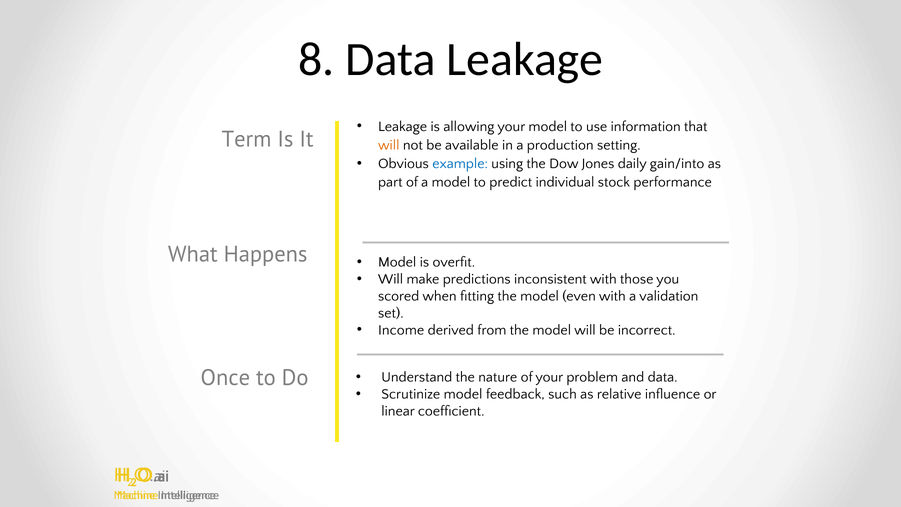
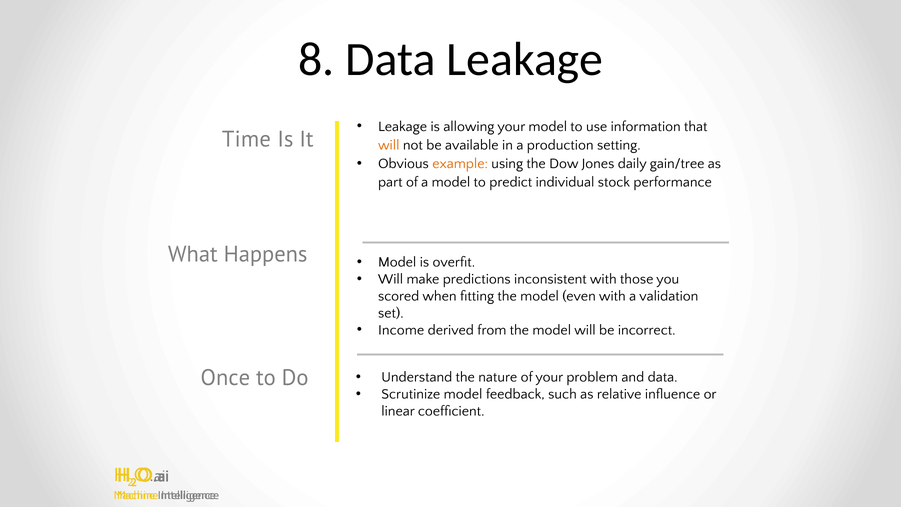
Term: Term -> Time
example colour: blue -> orange
gain/into: gain/into -> gain/tree
